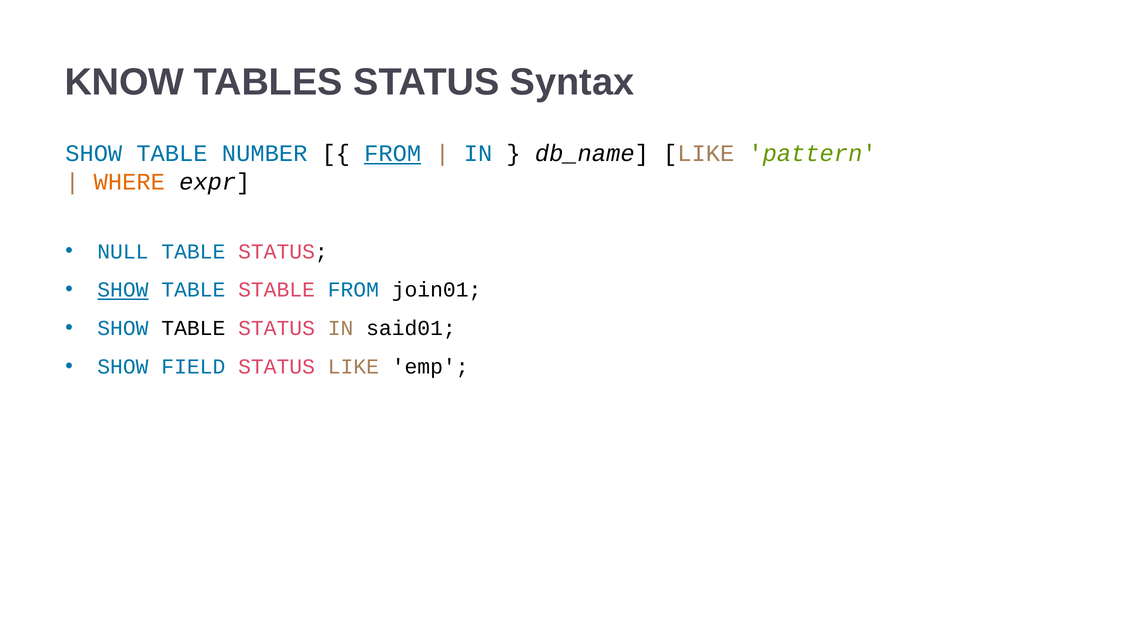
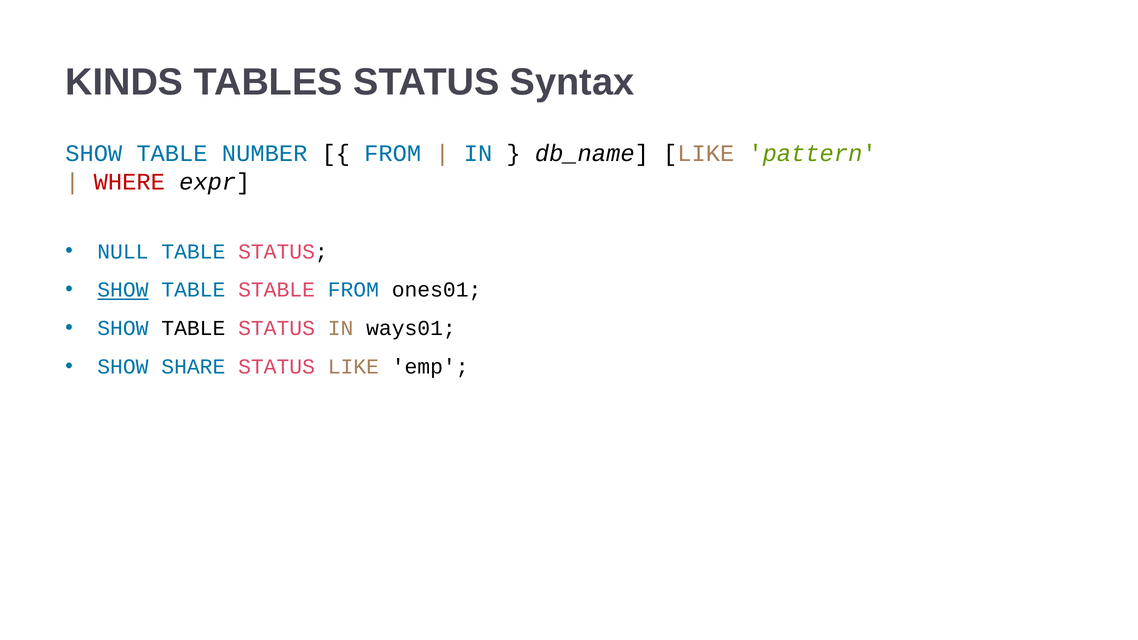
KNOW: KNOW -> KINDS
FROM at (393, 153) underline: present -> none
WHERE colour: orange -> red
join01: join01 -> ones01
said01: said01 -> ways01
FIELD: FIELD -> SHARE
